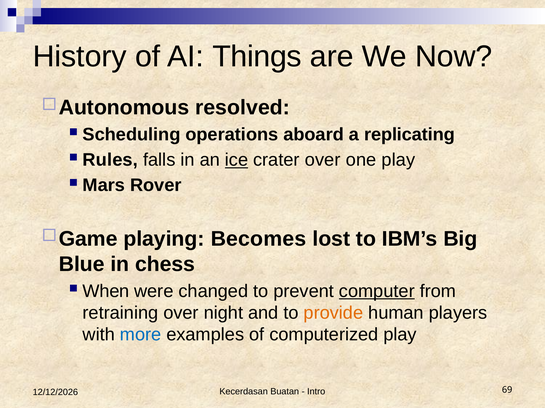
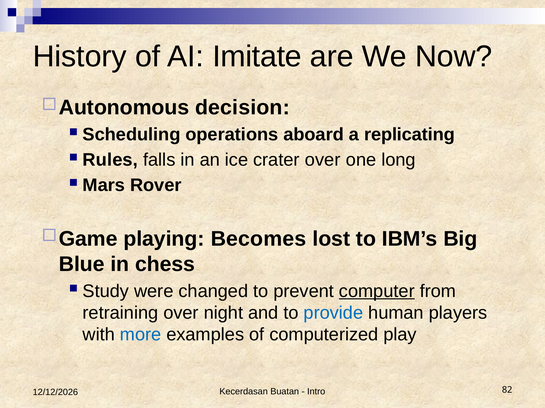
Things: Things -> Imitate
resolved: resolved -> decision
ice underline: present -> none
one play: play -> long
When: When -> Study
provide colour: orange -> blue
69: 69 -> 82
